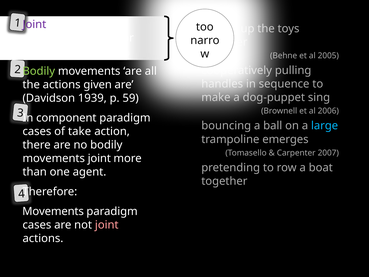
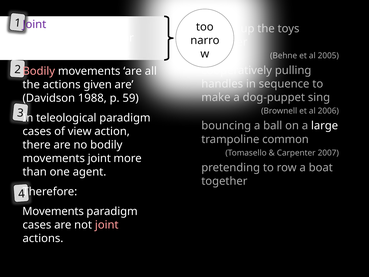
Bodily at (39, 71) colour: light green -> pink
1939: 1939 -> 1988
component: component -> teleological
large colour: light blue -> white
take: take -> view
emerges: emerges -> common
